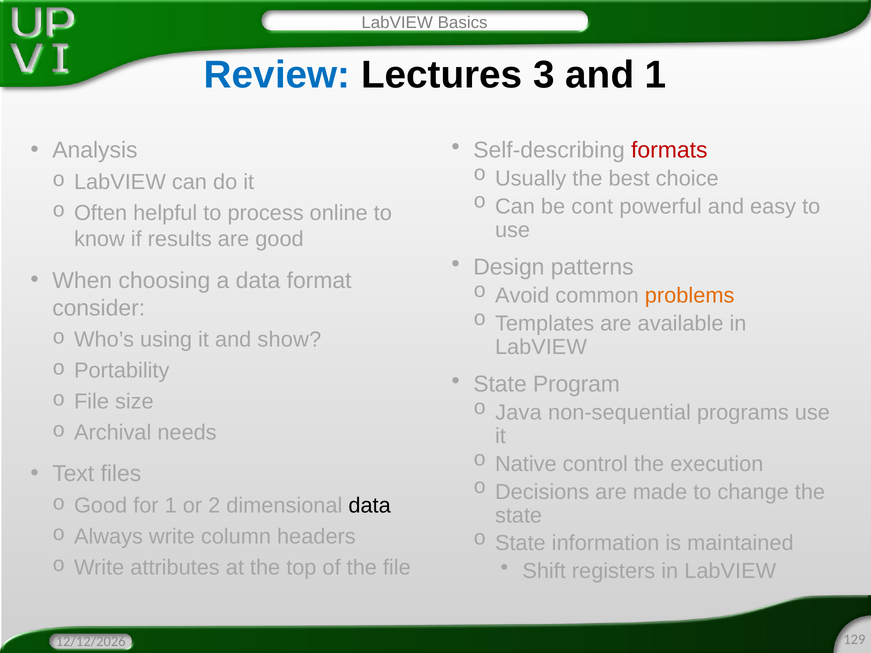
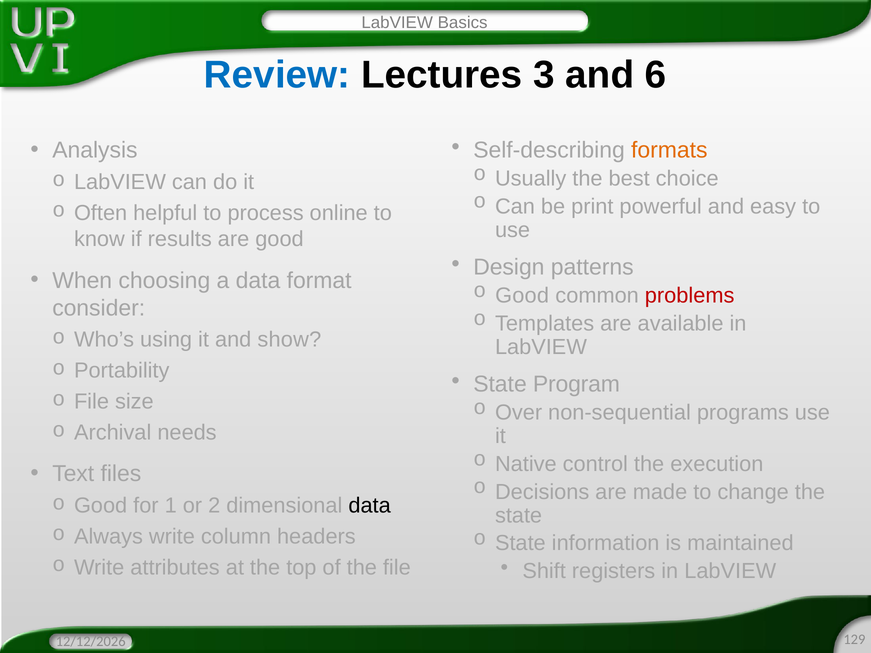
and 1: 1 -> 6
formats colour: red -> orange
cont: cont -> print
Avoid at (522, 296): Avoid -> Good
problems colour: orange -> red
Java: Java -> Over
